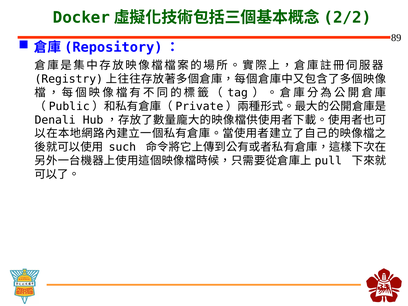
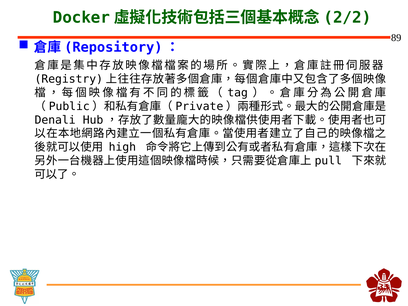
such: such -> high
